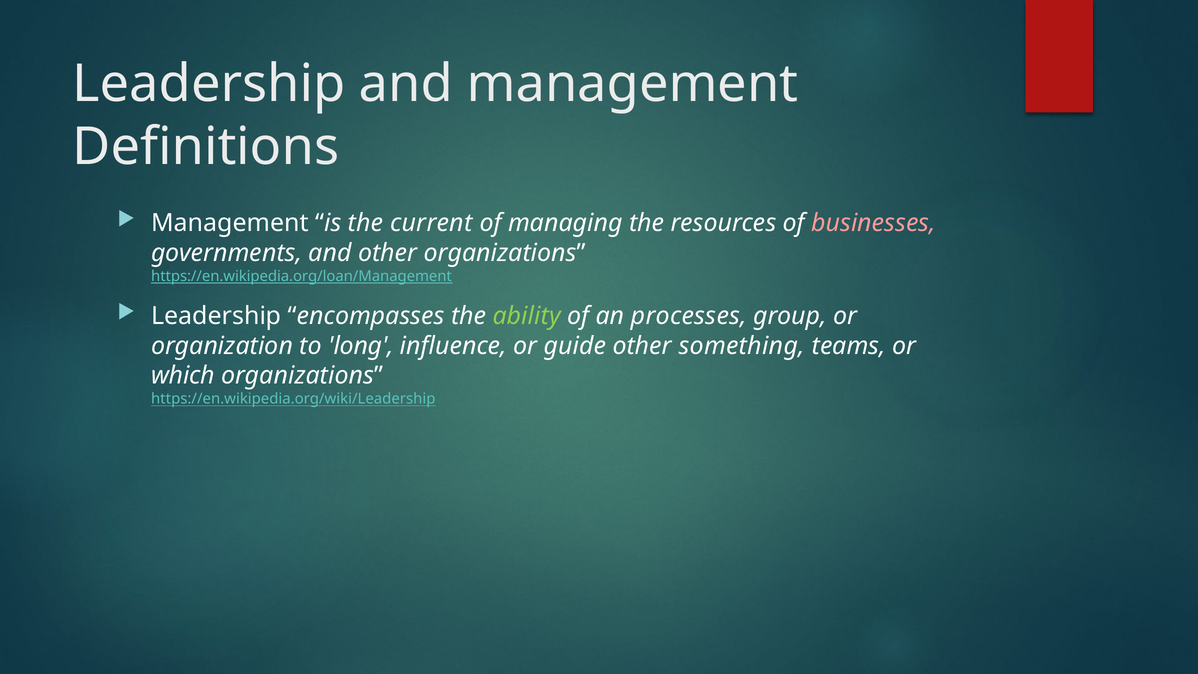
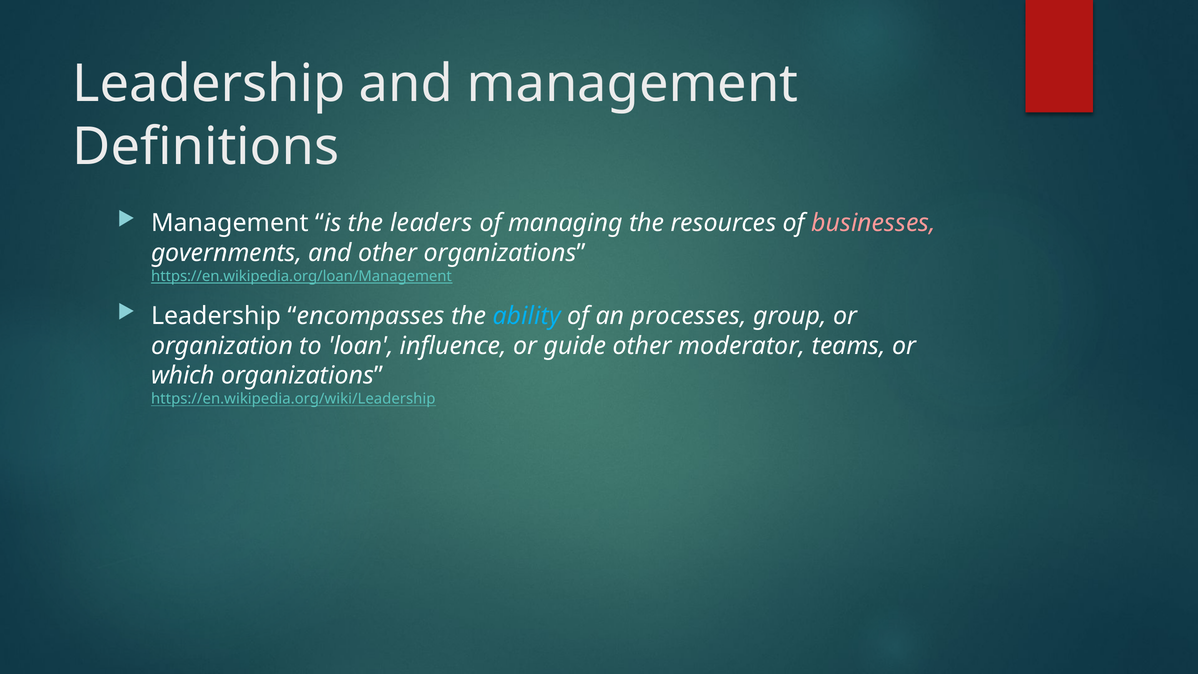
current: current -> leaders
ability colour: light green -> light blue
long: long -> loan
something: something -> moderator
